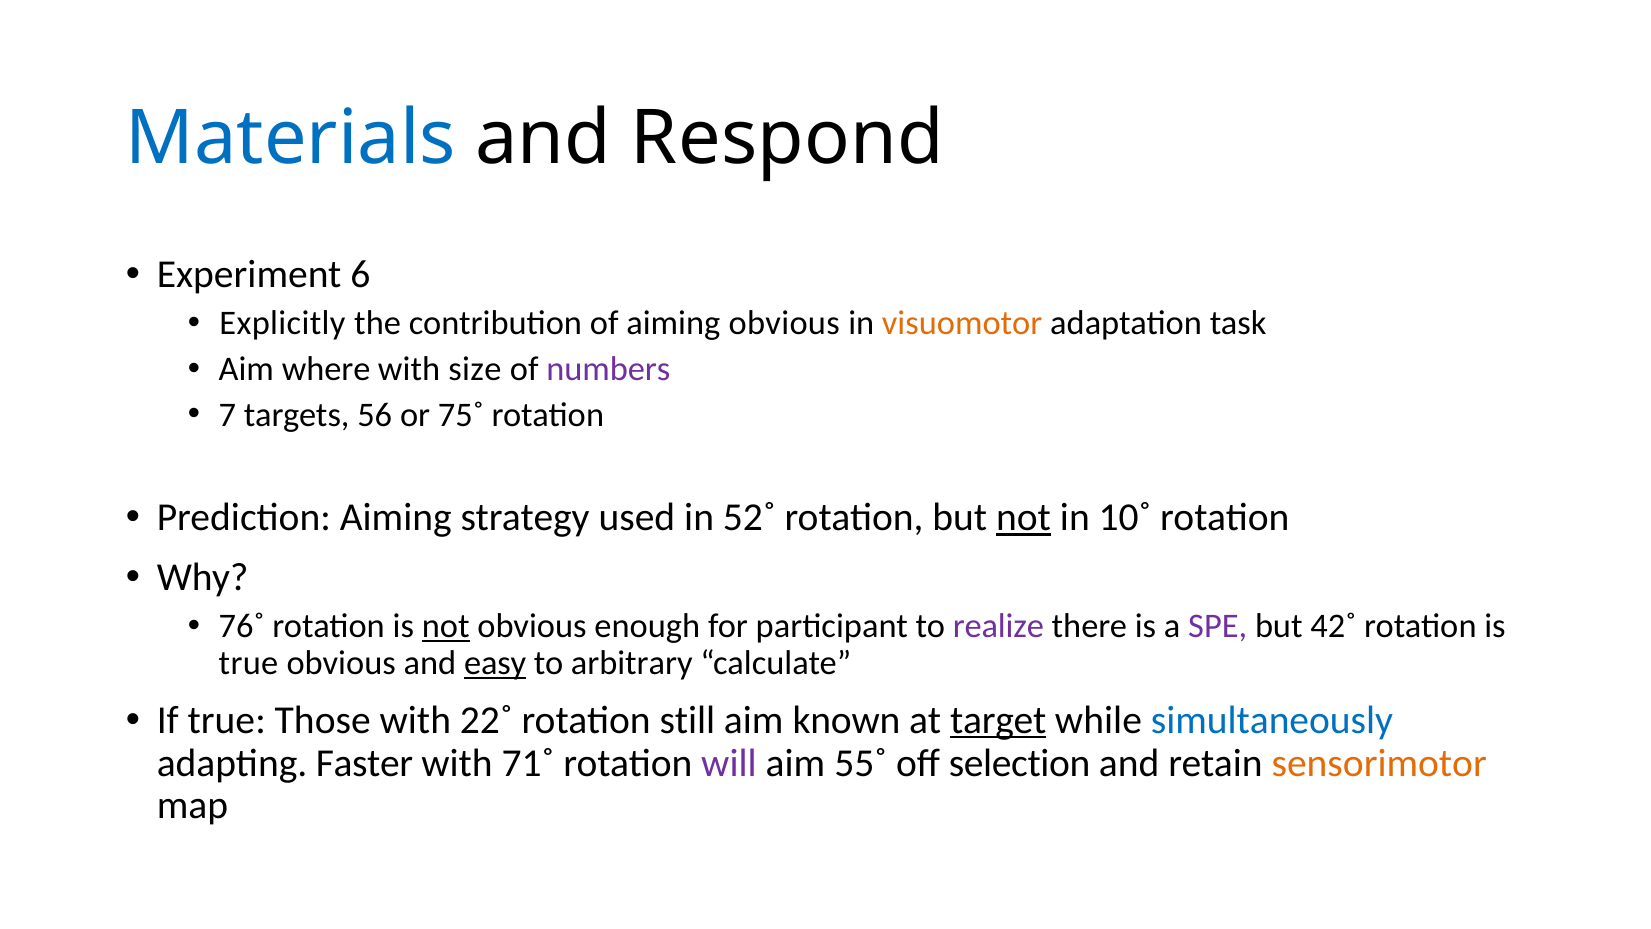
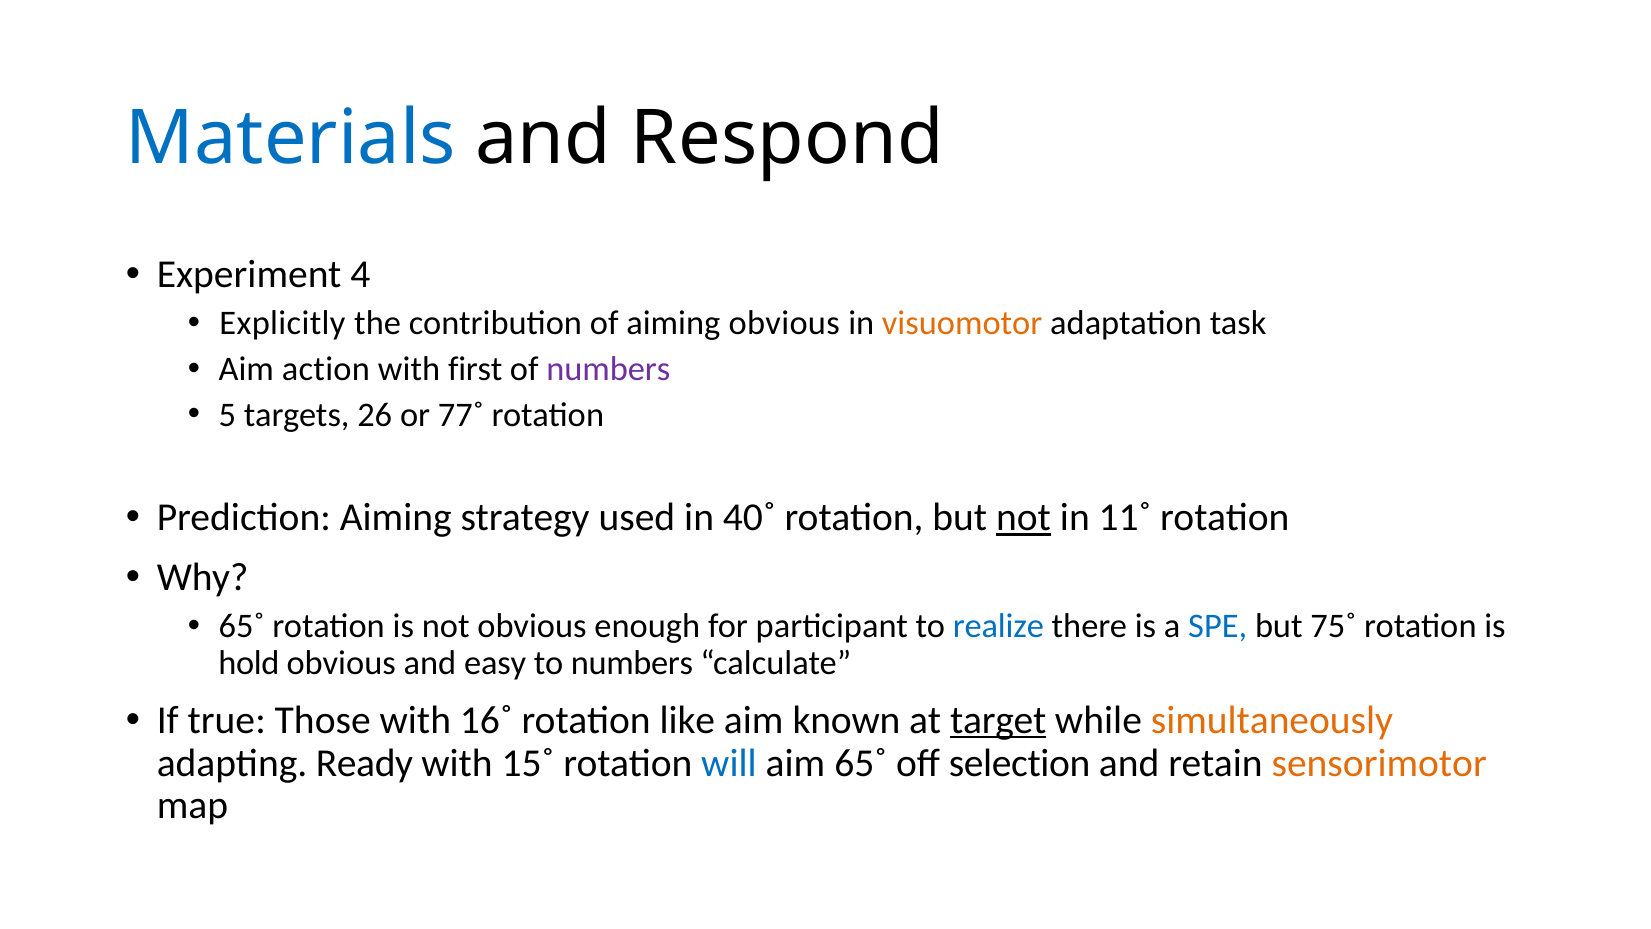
6: 6 -> 4
where: where -> action
size: size -> first
7: 7 -> 5
56: 56 -> 26
75˚: 75˚ -> 77˚
52˚: 52˚ -> 40˚
10˚: 10˚ -> 11˚
76˚ at (242, 626): 76˚ -> 65˚
not at (446, 626) underline: present -> none
realize colour: purple -> blue
SPE colour: purple -> blue
42˚: 42˚ -> 75˚
true at (249, 663): true -> hold
easy underline: present -> none
to arbitrary: arbitrary -> numbers
22˚: 22˚ -> 16˚
still: still -> like
simultaneously colour: blue -> orange
Faster: Faster -> Ready
71˚: 71˚ -> 15˚
will colour: purple -> blue
aim 55˚: 55˚ -> 65˚
